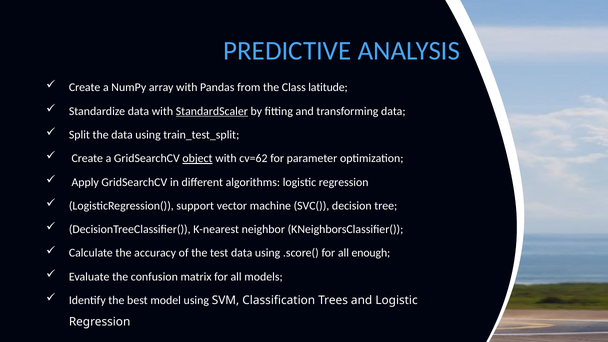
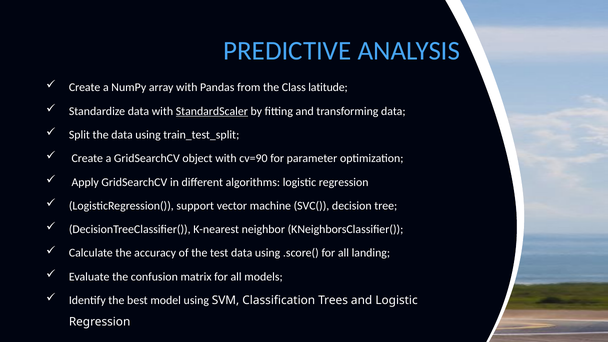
object underline: present -> none
cv=62: cv=62 -> cv=90
enough: enough -> landing
